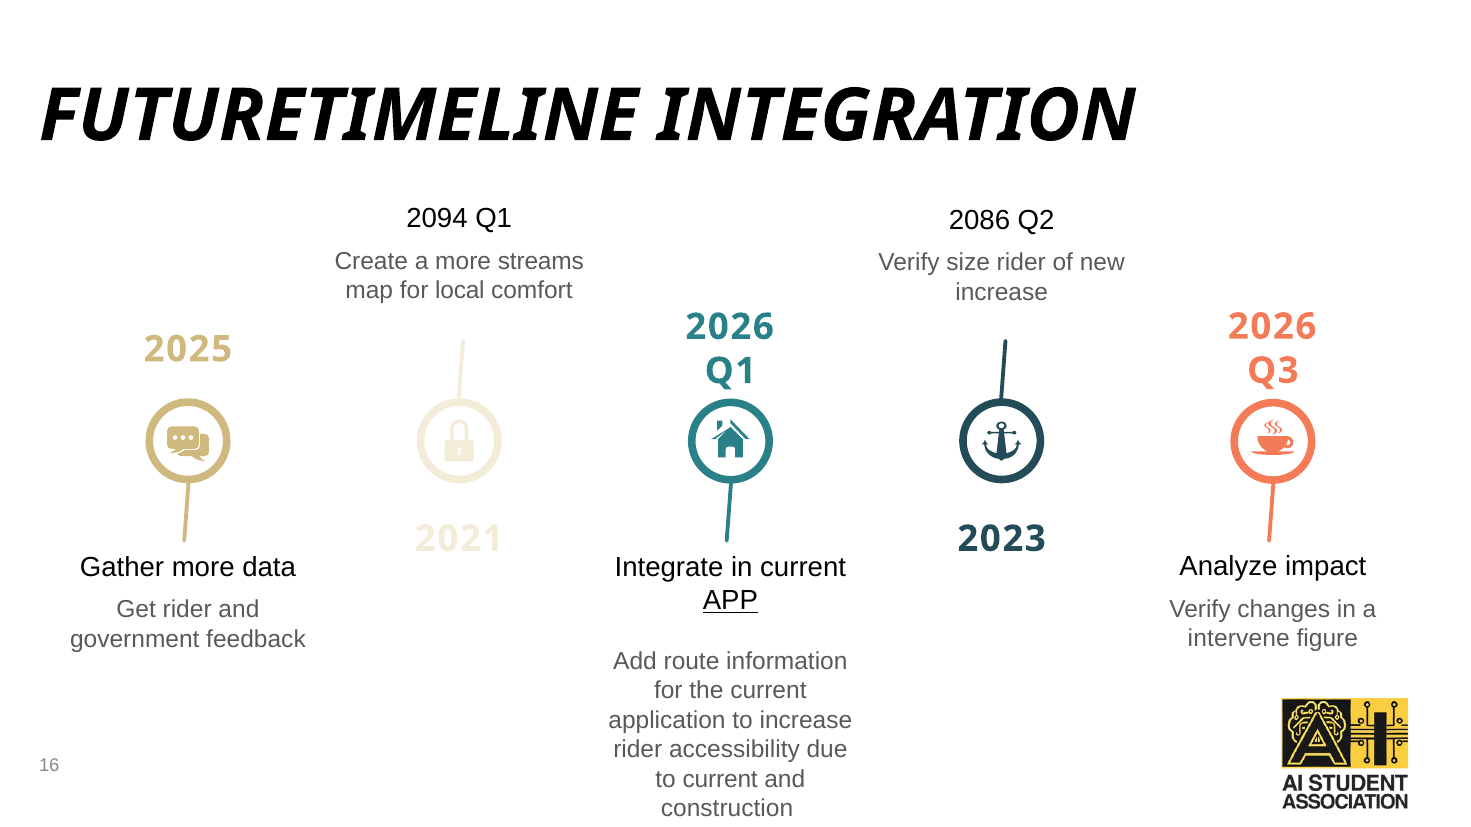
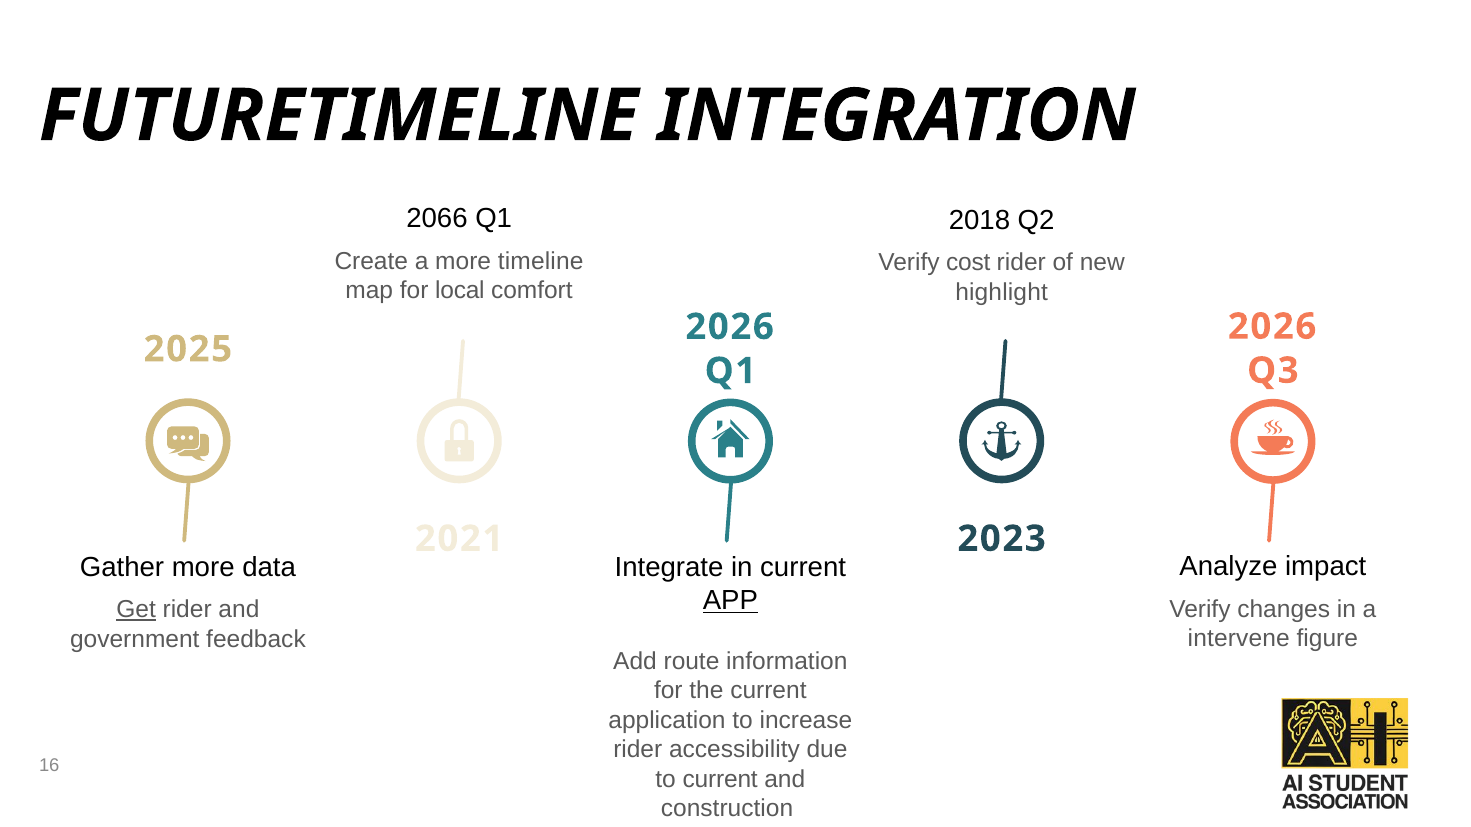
2094: 2094 -> 2066
2086: 2086 -> 2018
streams: streams -> timeline
size: size -> cost
increase at (1002, 292): increase -> highlight
Get underline: none -> present
